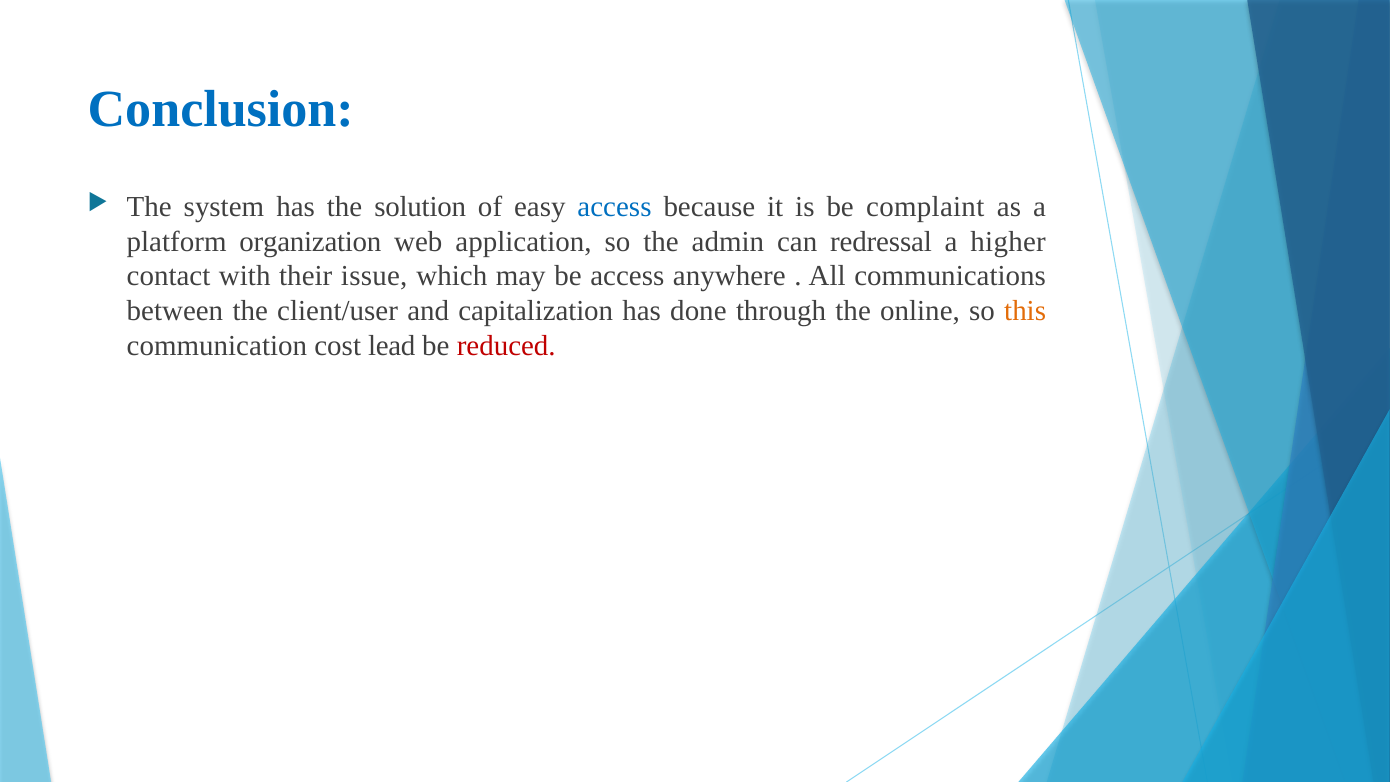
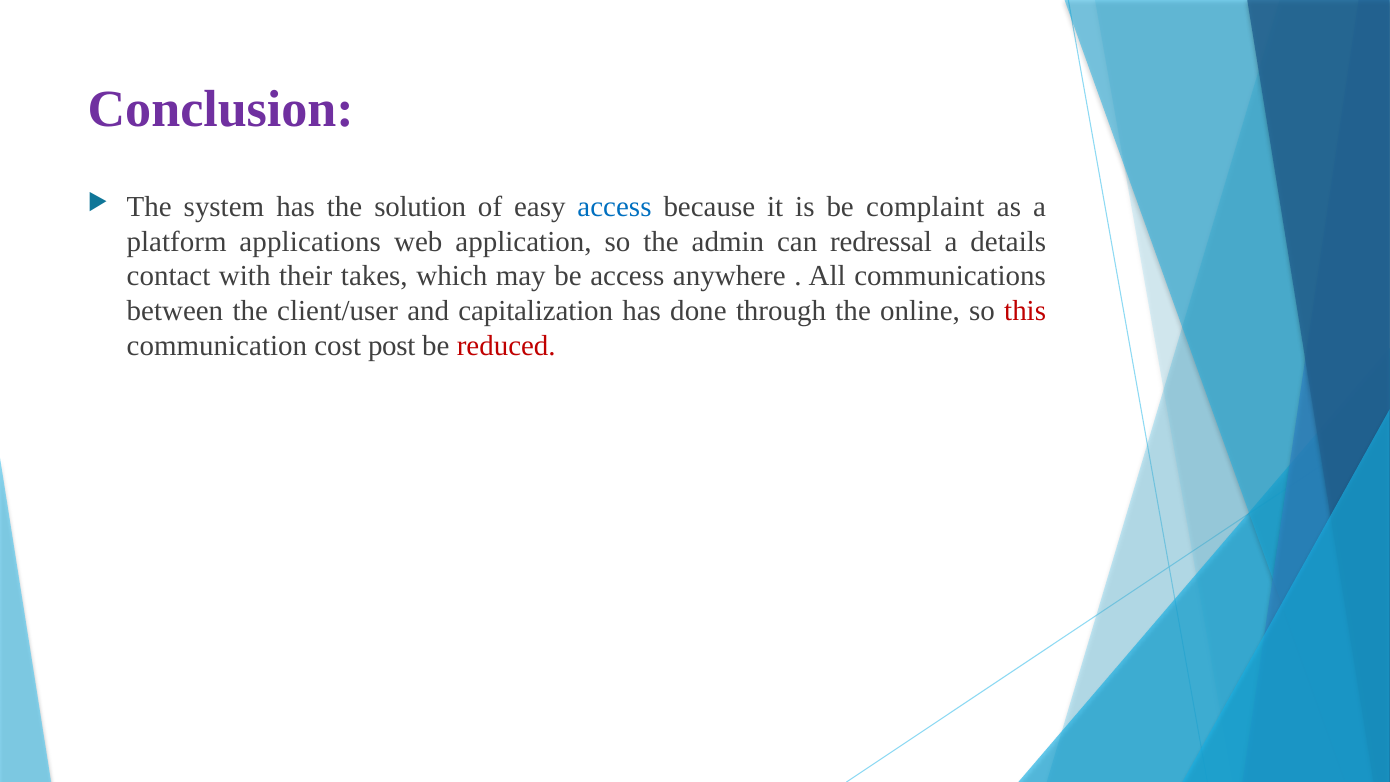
Conclusion colour: blue -> purple
organization: organization -> applications
higher: higher -> details
issue: issue -> takes
this colour: orange -> red
lead: lead -> post
